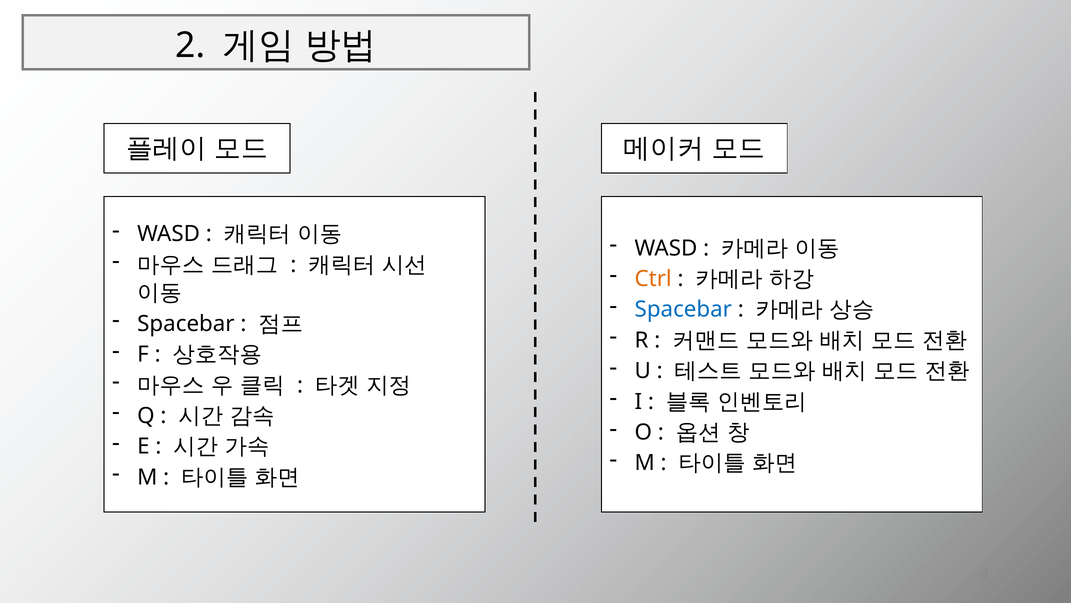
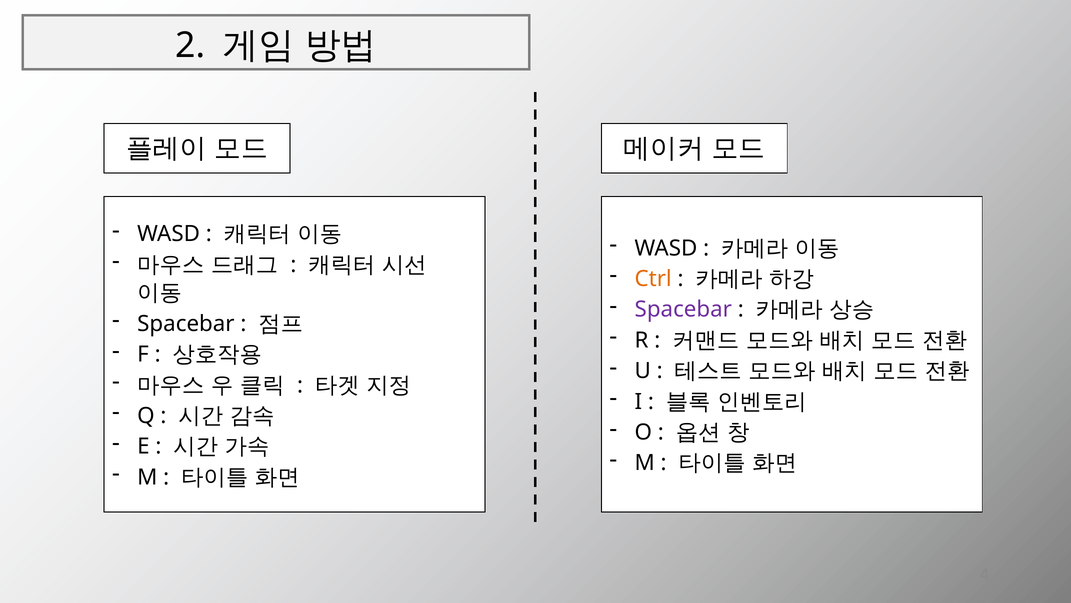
Spacebar at (683, 309) colour: blue -> purple
